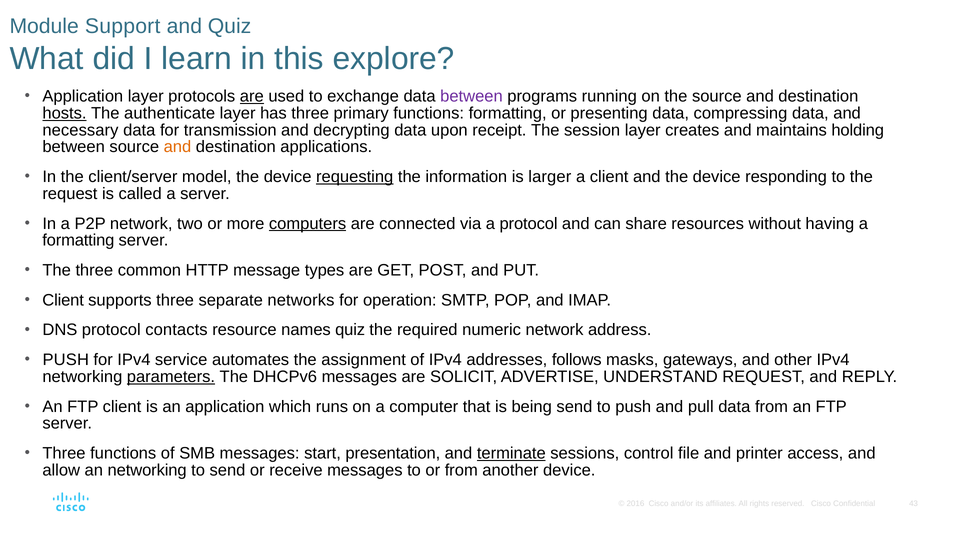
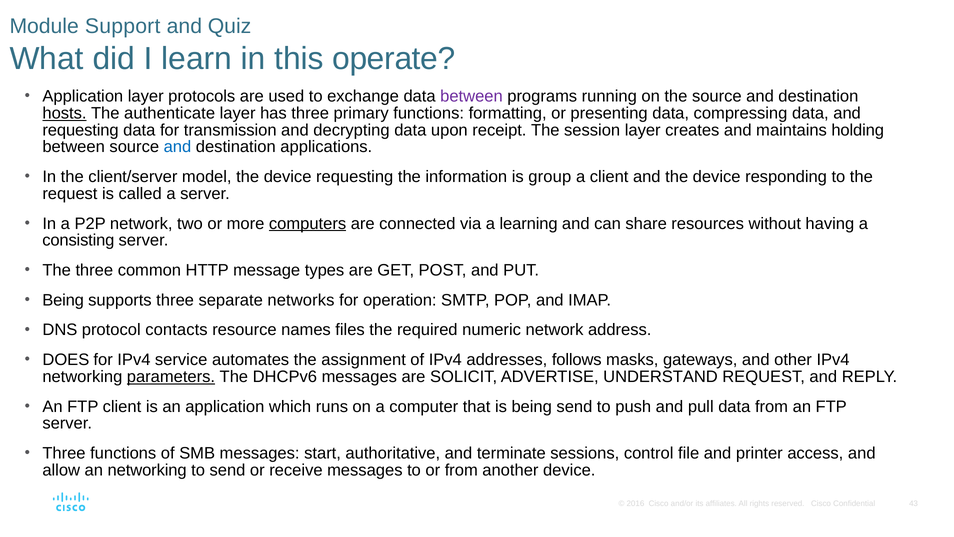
explore: explore -> operate
are at (252, 96) underline: present -> none
necessary at (80, 130): necessary -> requesting
and at (177, 147) colour: orange -> blue
requesting at (355, 177) underline: present -> none
larger: larger -> group
a protocol: protocol -> learning
formatting at (78, 240): formatting -> consisting
Client at (63, 300): Client -> Being
names quiz: quiz -> files
PUSH at (66, 360): PUSH -> DOES
presentation: presentation -> authoritative
terminate underline: present -> none
